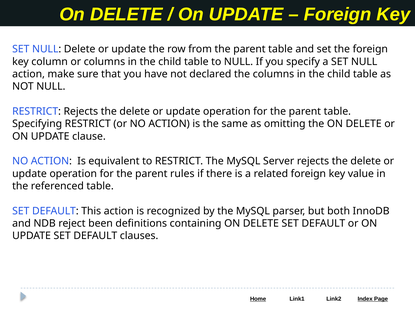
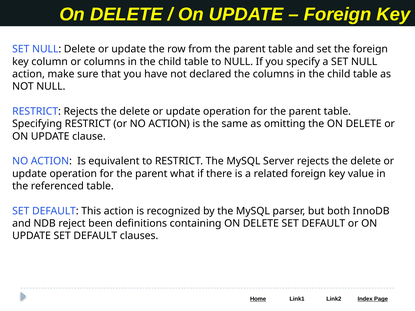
rules: rules -> what
